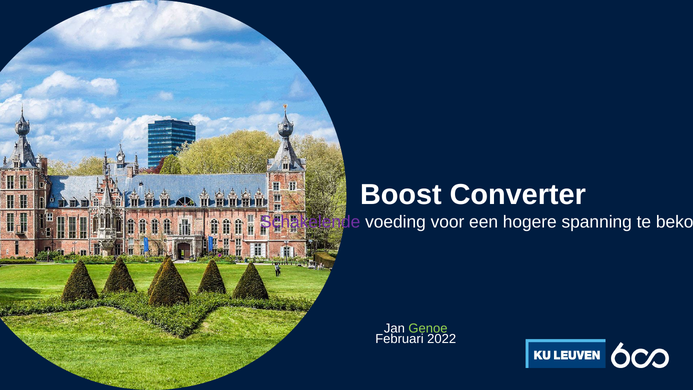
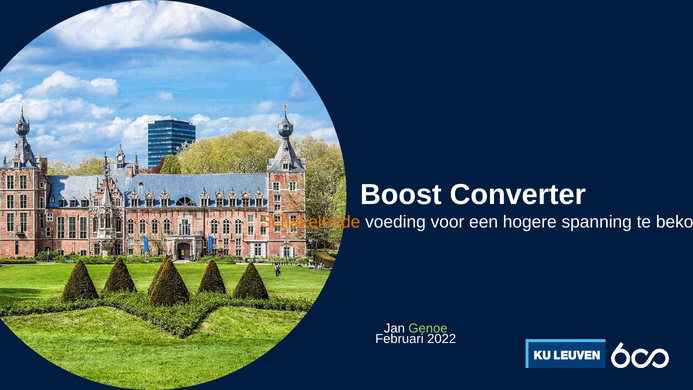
Schakelende colour: purple -> orange
